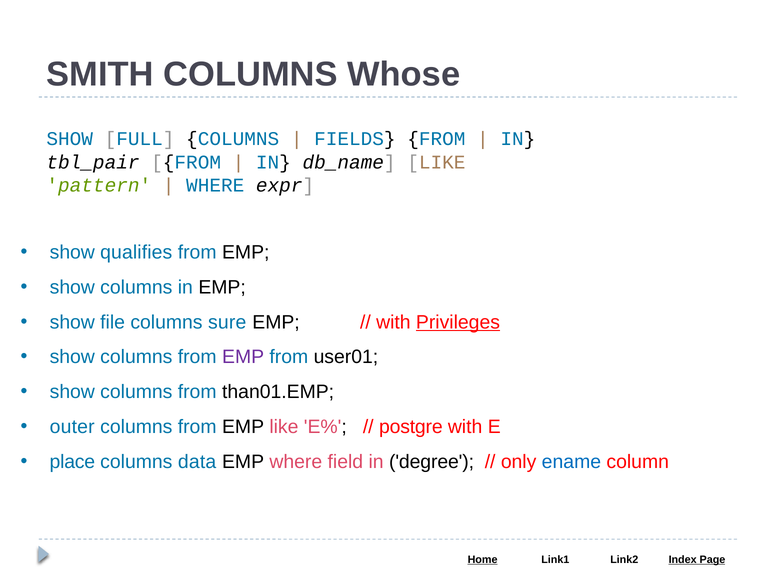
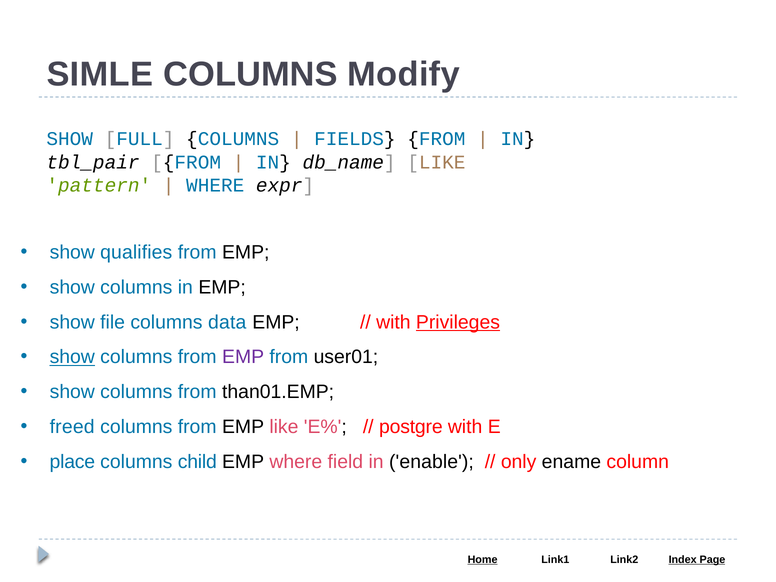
SMITH: SMITH -> SIMLE
Whose: Whose -> Modify
sure: sure -> data
show at (72, 357) underline: none -> present
outer: outer -> freed
data: data -> child
degree: degree -> enable
ename colour: blue -> black
